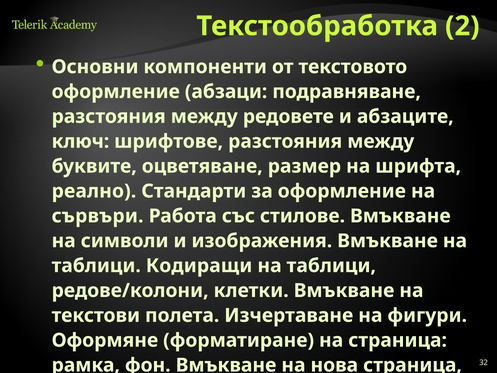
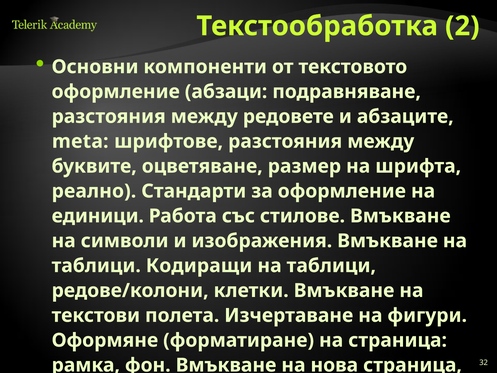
ключ: ключ -> meta
сървъри: сървъри -> единици
